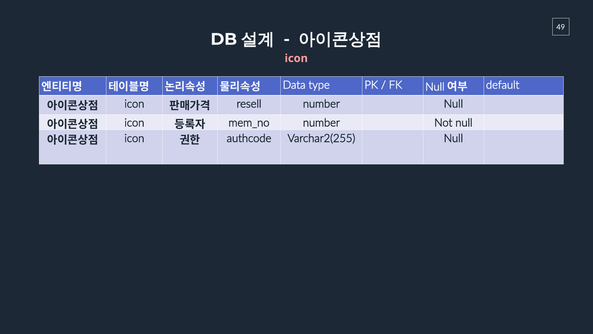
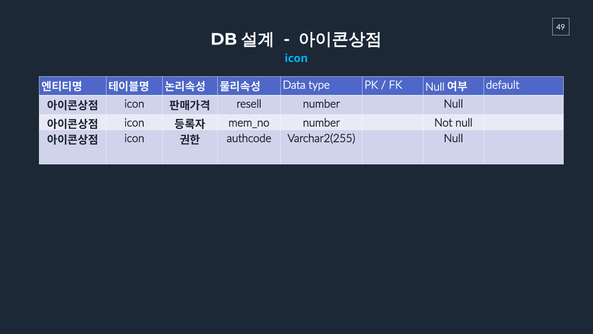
icon at (296, 58) colour: pink -> light blue
